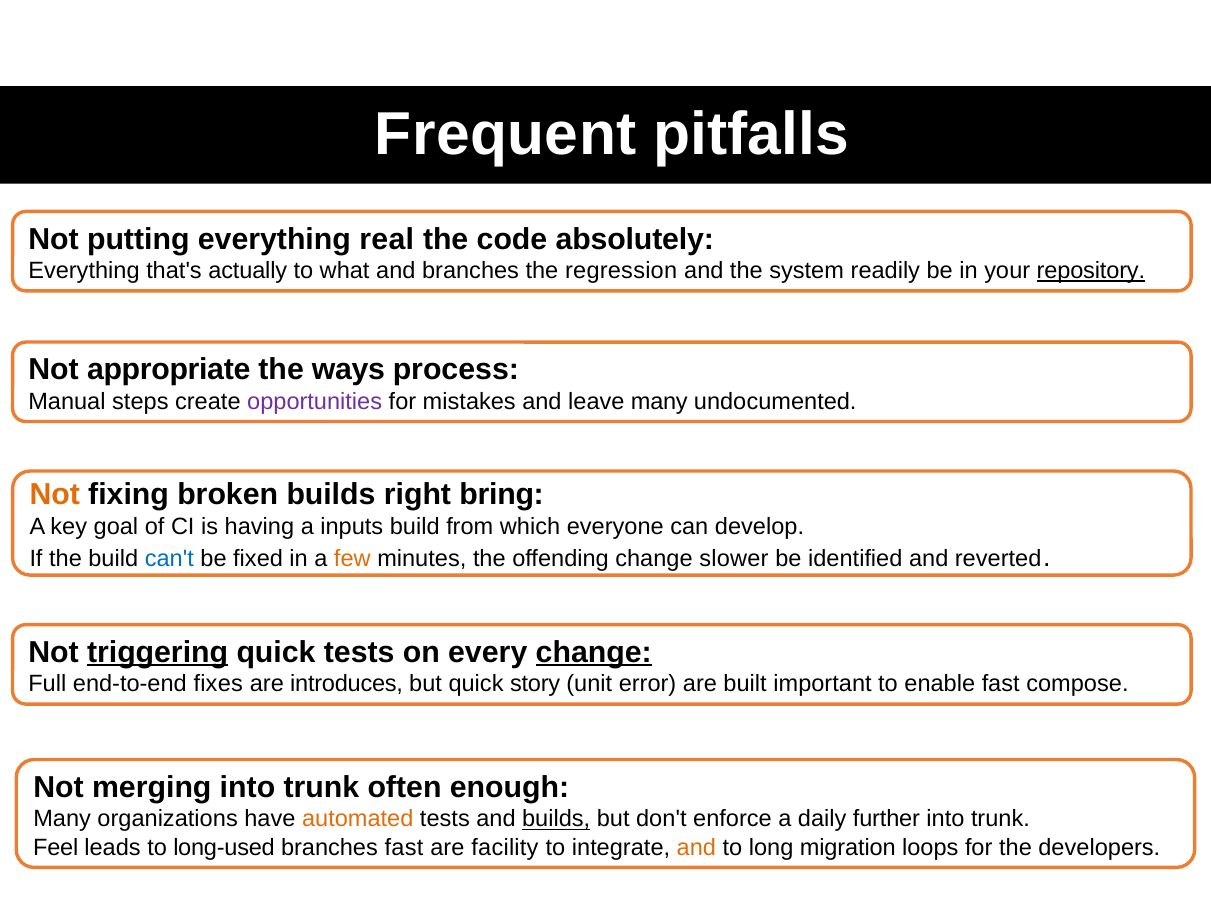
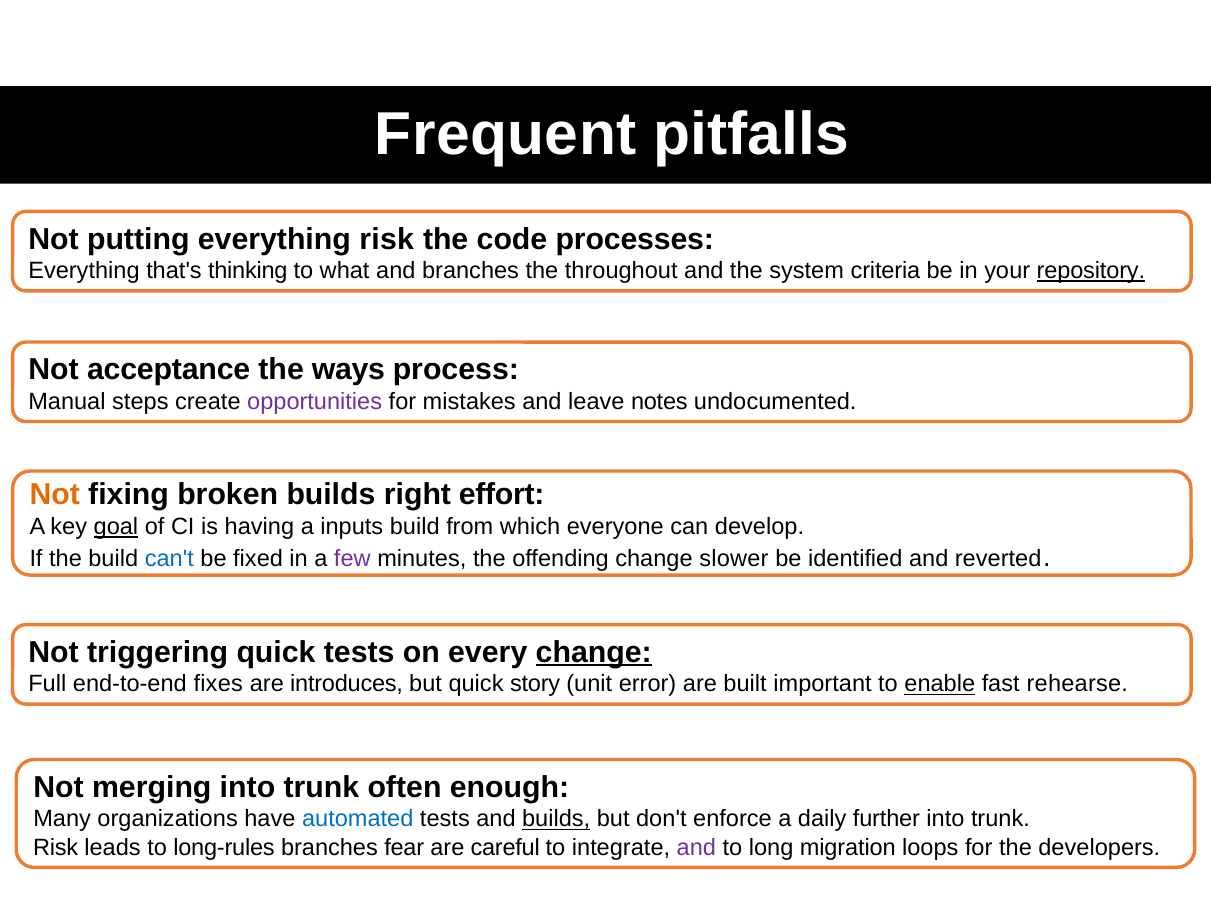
everything real: real -> risk
absolutely: absolutely -> processes
actually: actually -> thinking
regression: regression -> throughout
readily: readily -> criteria
appropriate: appropriate -> acceptance
leave many: many -> notes
bring: bring -> effort
goal underline: none -> present
few colour: orange -> purple
triggering underline: present -> none
enable underline: none -> present
compose: compose -> rehearse
automated colour: orange -> blue
Feel at (56, 848): Feel -> Risk
long-used: long-used -> long-rules
branches fast: fast -> fear
facility: facility -> careful
and at (696, 848) colour: orange -> purple
